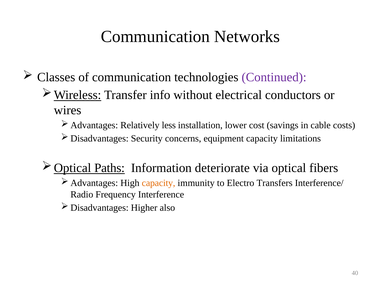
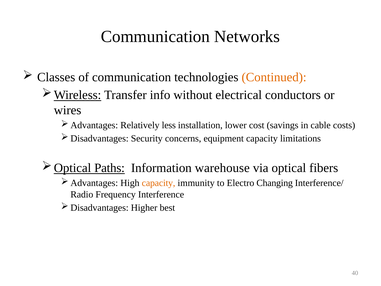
Continued colour: purple -> orange
deteriorate: deteriorate -> warehouse
Transfers: Transfers -> Changing
also: also -> best
